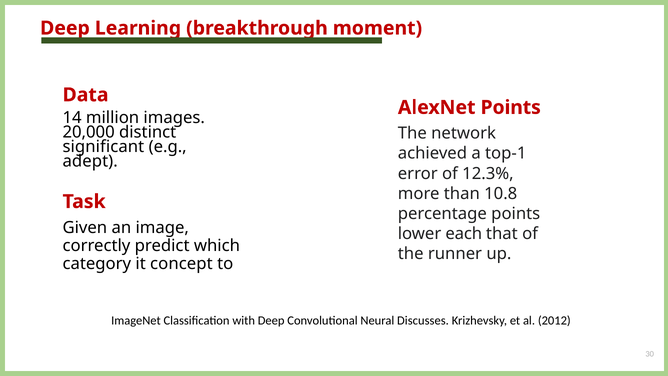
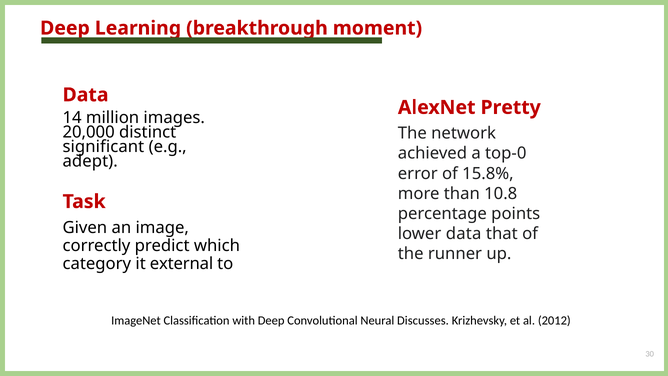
AlexNet Points: Points -> Pretty
top-1: top-1 -> top-0
12.3%: 12.3% -> 15.8%
lower each: each -> data
concept: concept -> external
